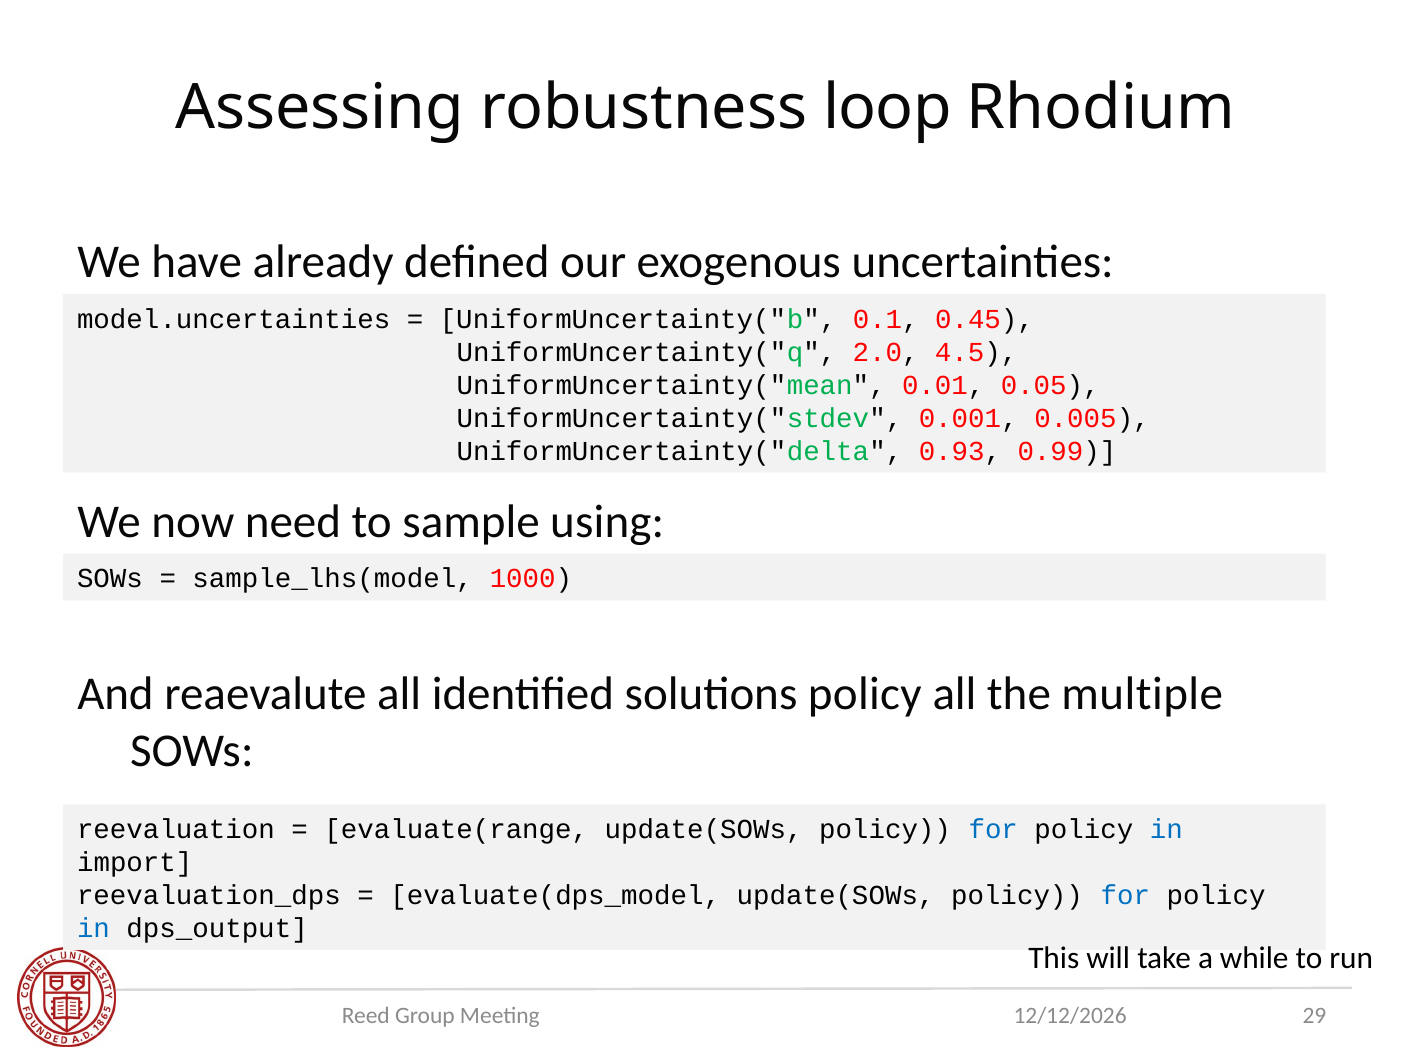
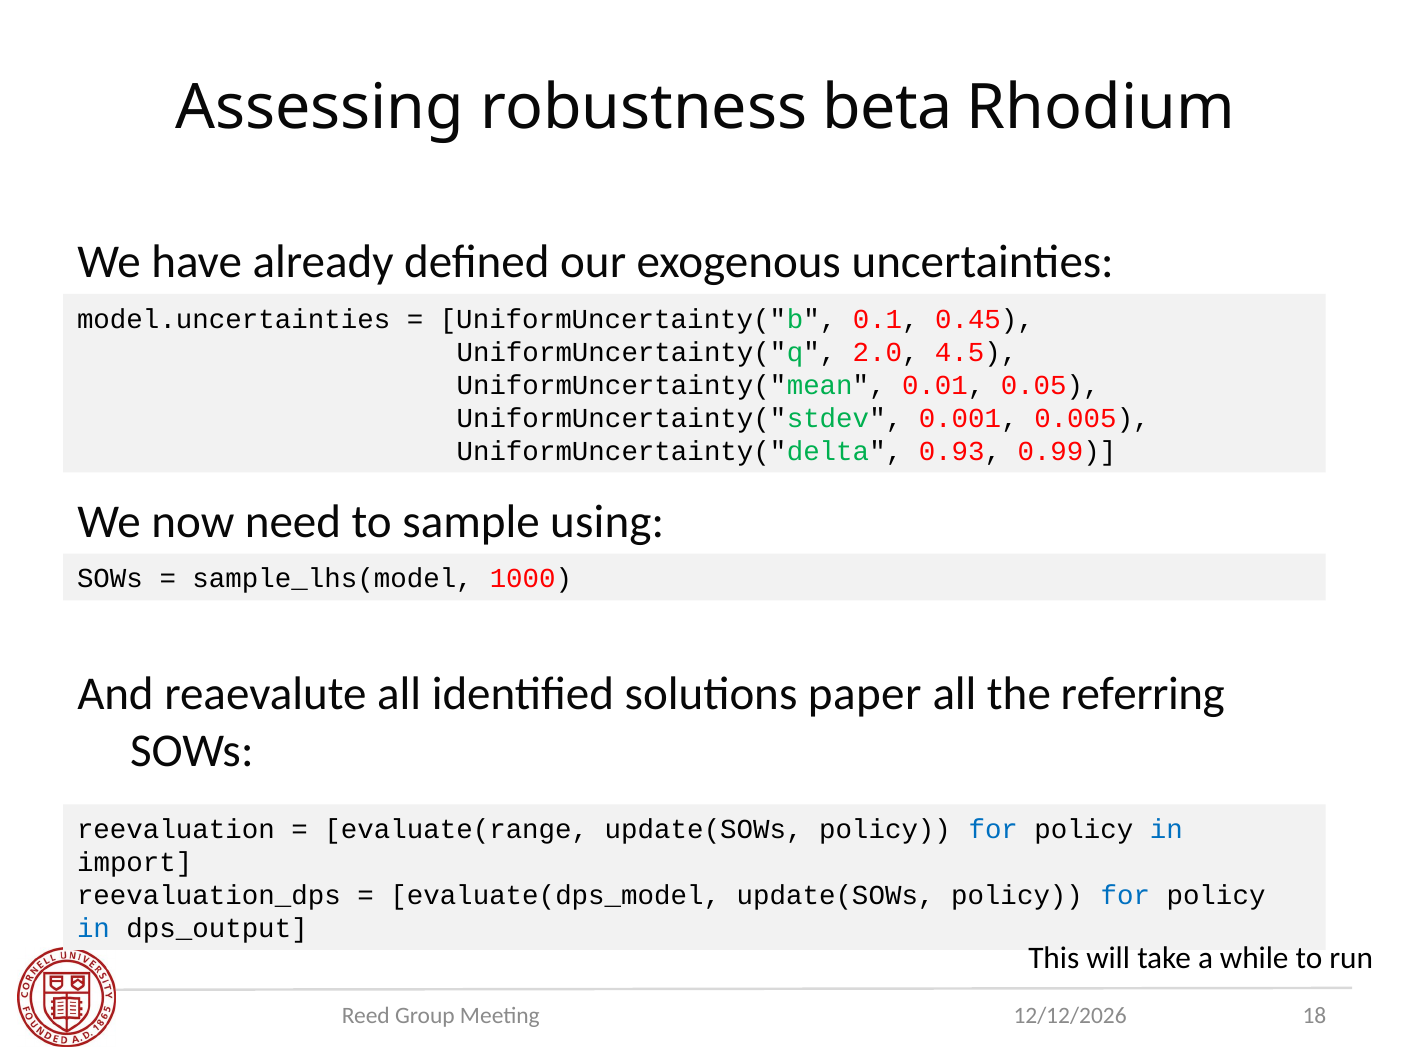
loop: loop -> beta
solutions policy: policy -> paper
multiple: multiple -> referring
29: 29 -> 18
